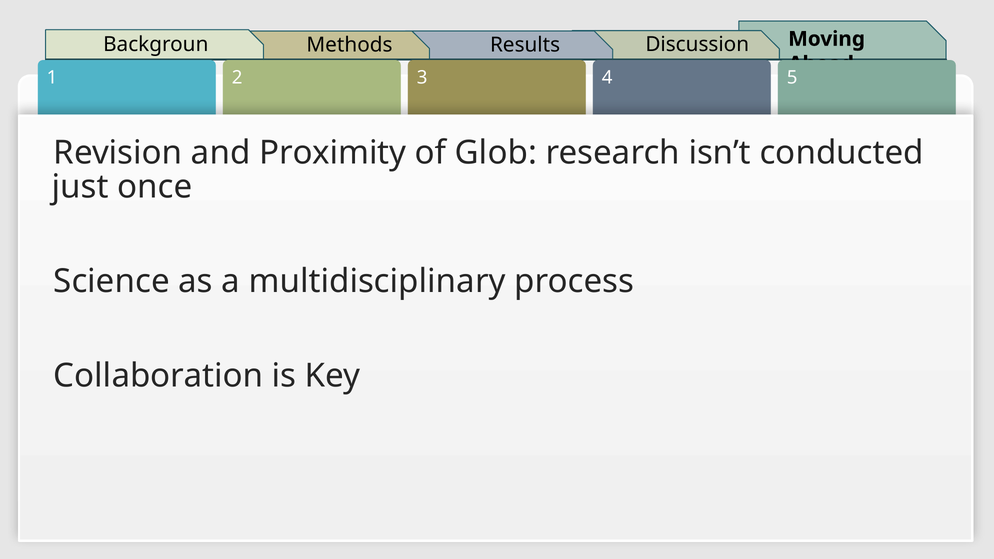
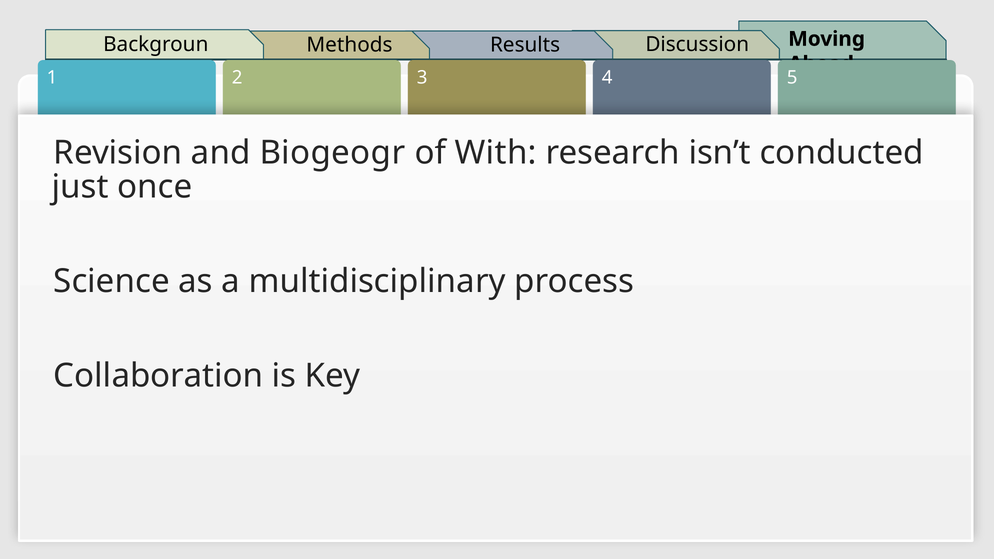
Proximity: Proximity -> Biogeogr
Glob: Glob -> With
